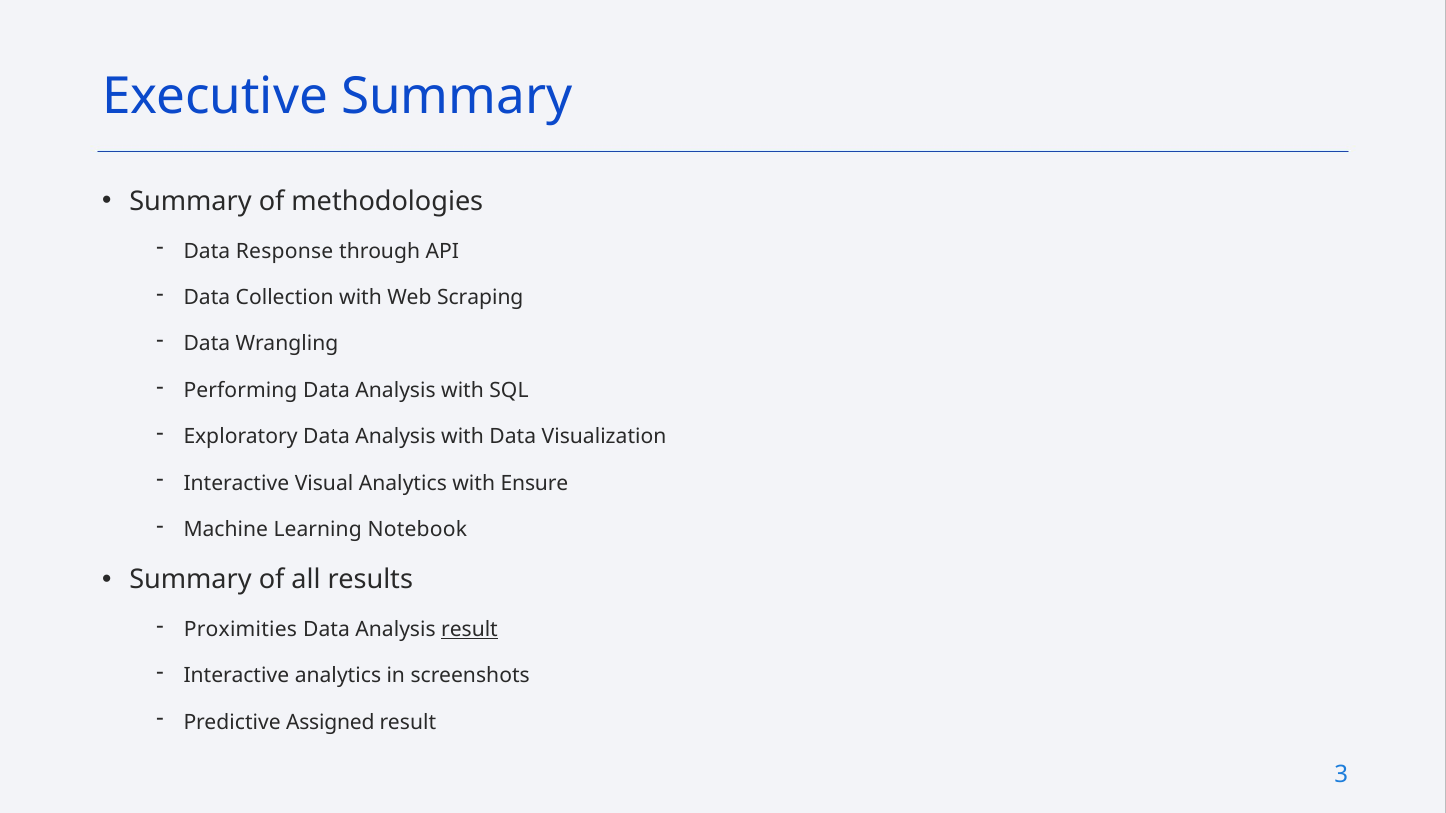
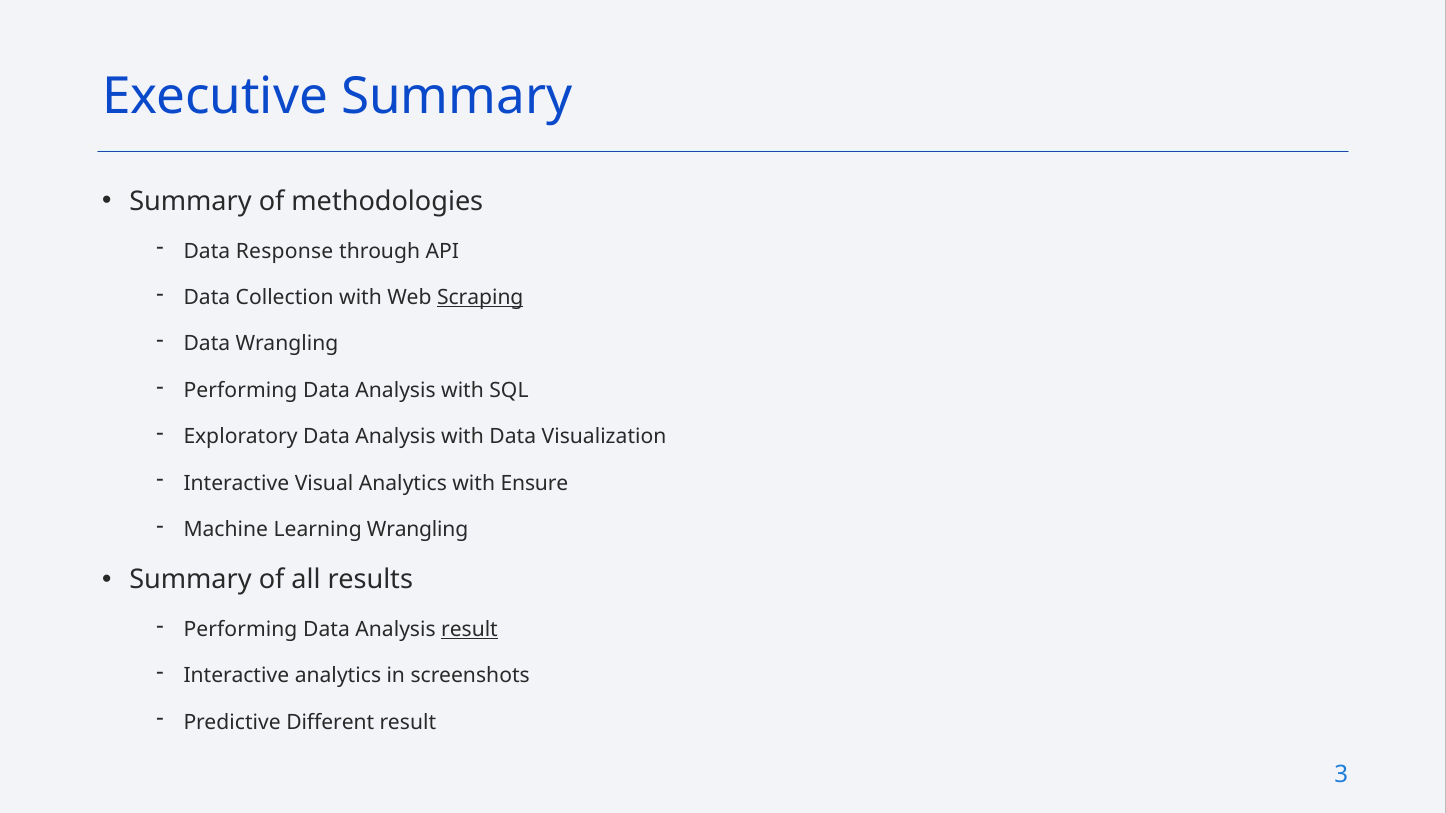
Scraping underline: none -> present
Learning Notebook: Notebook -> Wrangling
Proximities at (240, 630): Proximities -> Performing
Assigned: Assigned -> Different
